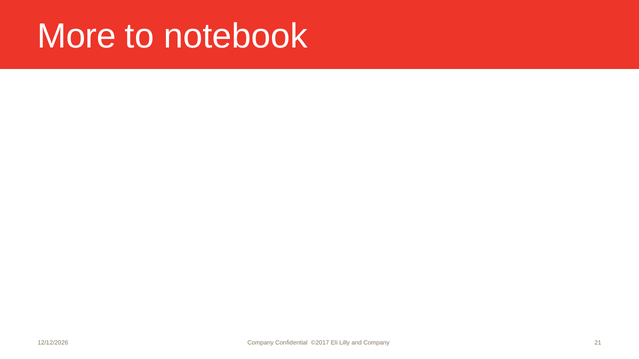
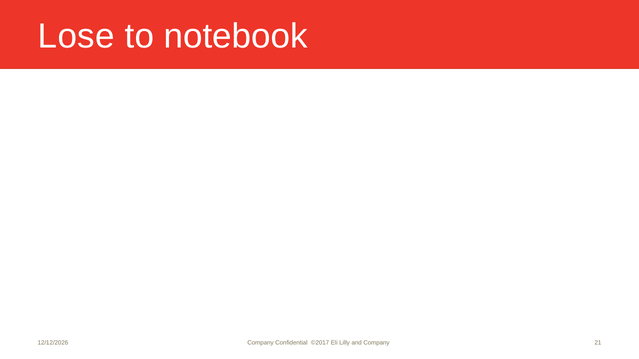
More: More -> Lose
